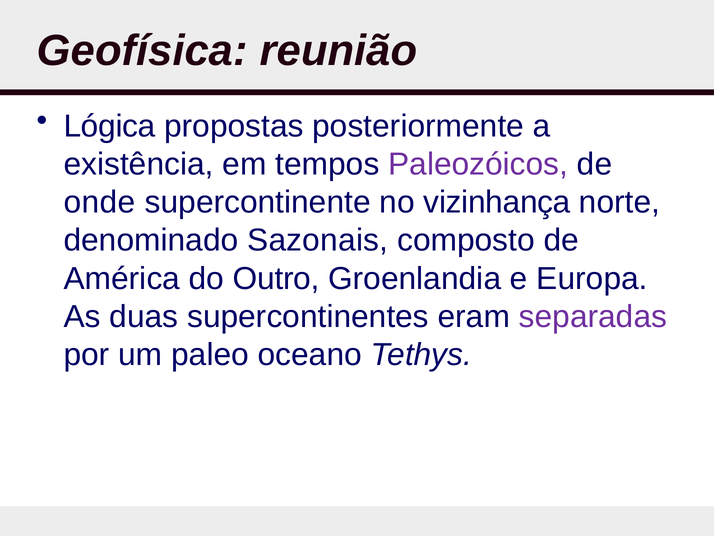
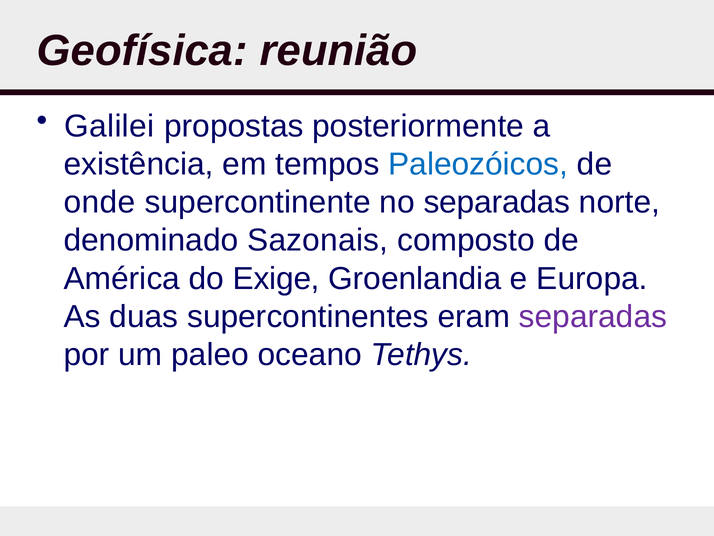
Lógica: Lógica -> Galilei
Paleozóicos colour: purple -> blue
no vizinhança: vizinhança -> separadas
Outro: Outro -> Exige
